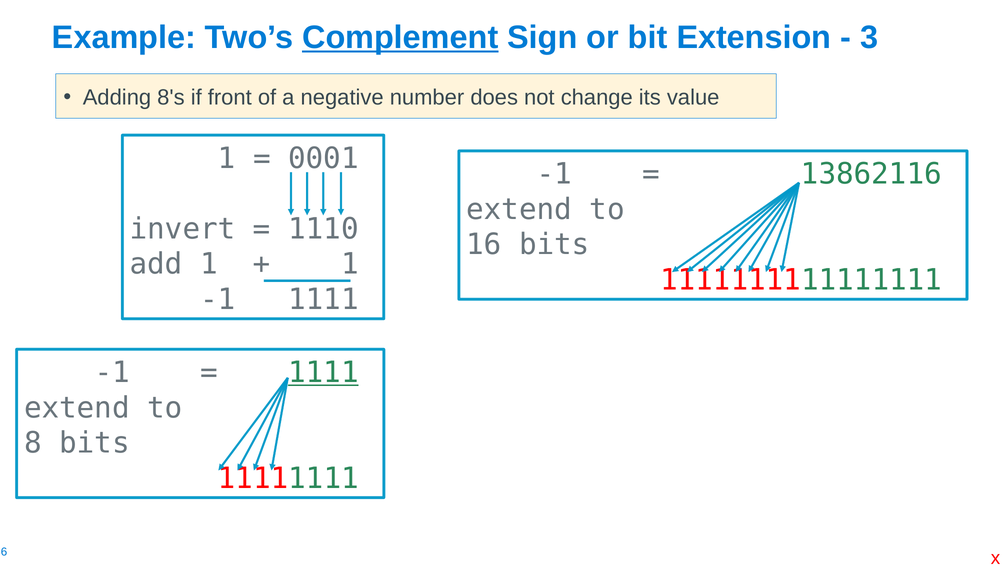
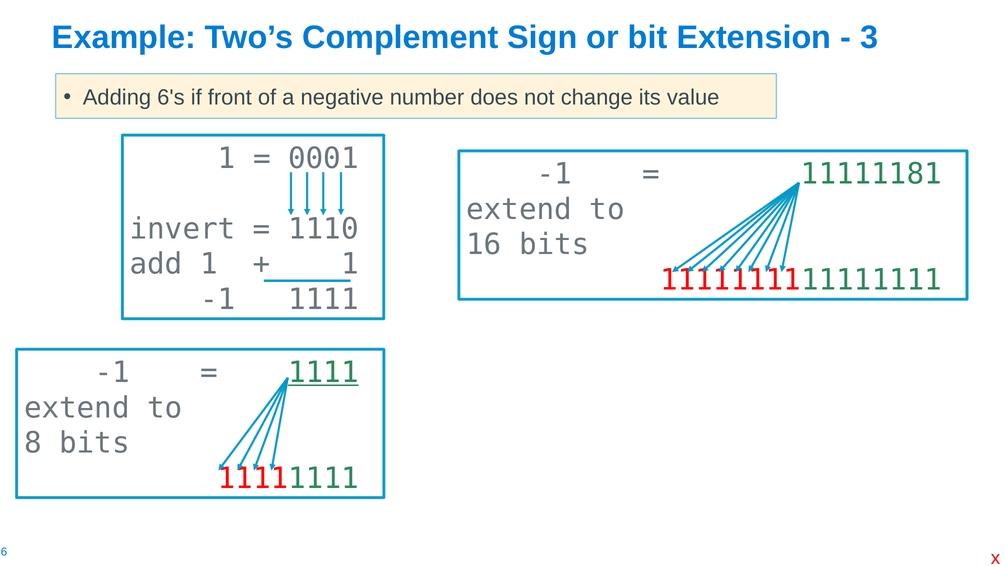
Complement underline: present -> none
8's: 8's -> 6's
13862116: 13862116 -> 11111181
